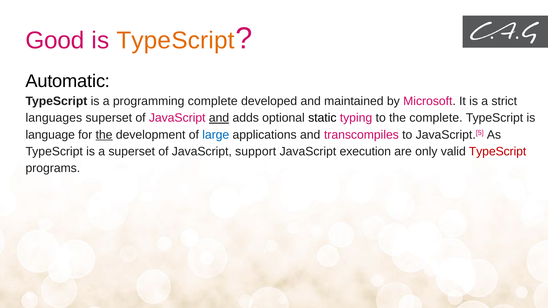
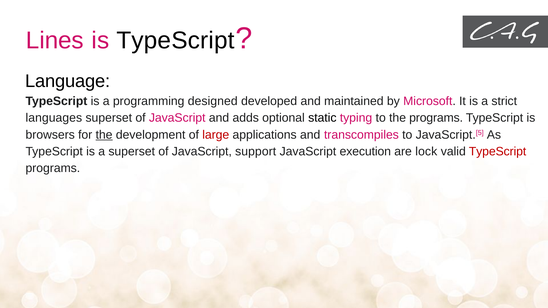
Good: Good -> Lines
TypeScript at (176, 41) colour: orange -> black
Automatic: Automatic -> Language
programming complete: complete -> designed
and at (219, 118) underline: present -> none
the complete: complete -> programs
language: language -> browsers
large colour: blue -> red
only: only -> lock
